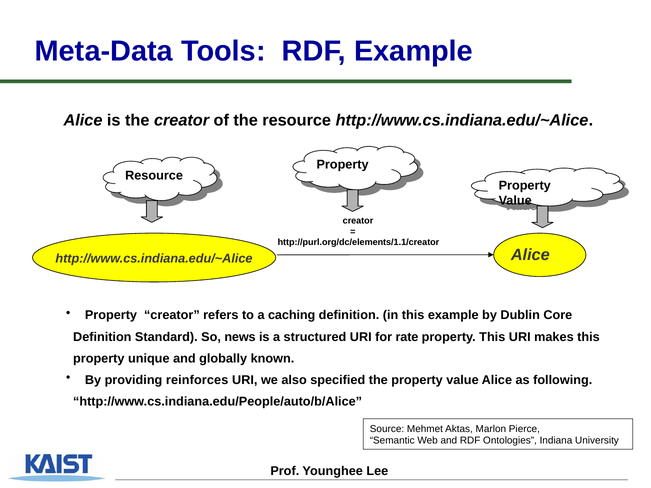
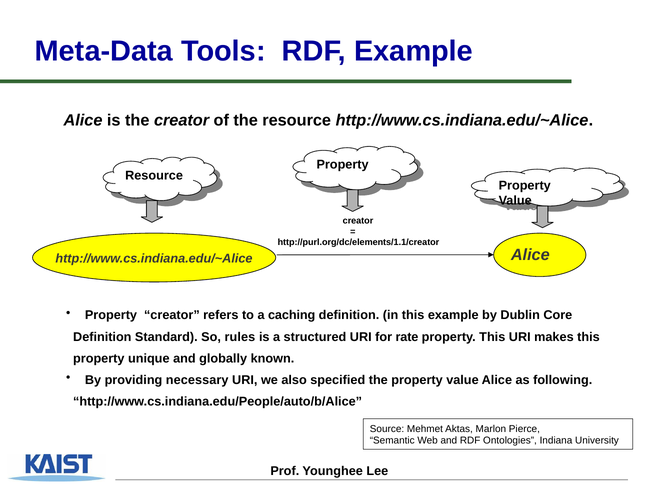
news: news -> rules
reinforces: reinforces -> necessary
